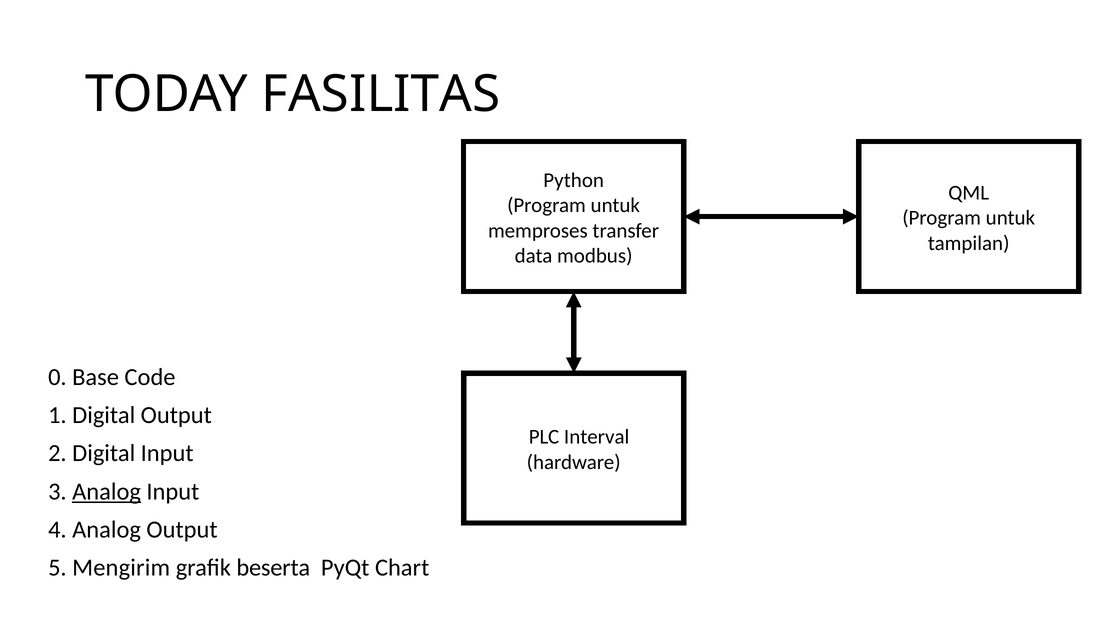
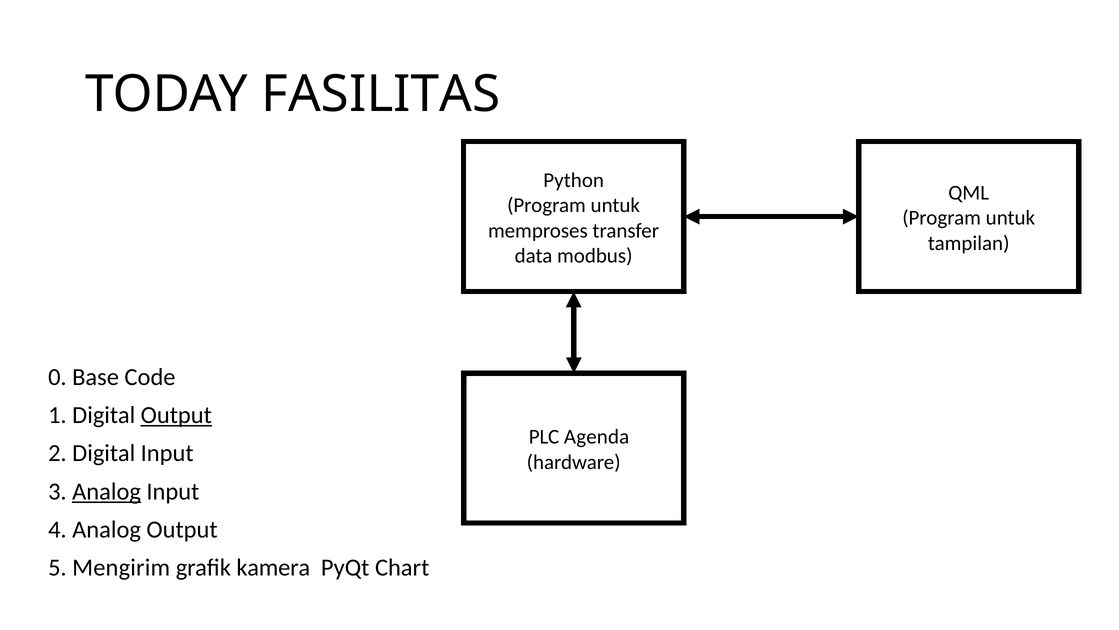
Output at (176, 415) underline: none -> present
Interval: Interval -> Agenda
beserta: beserta -> kamera
